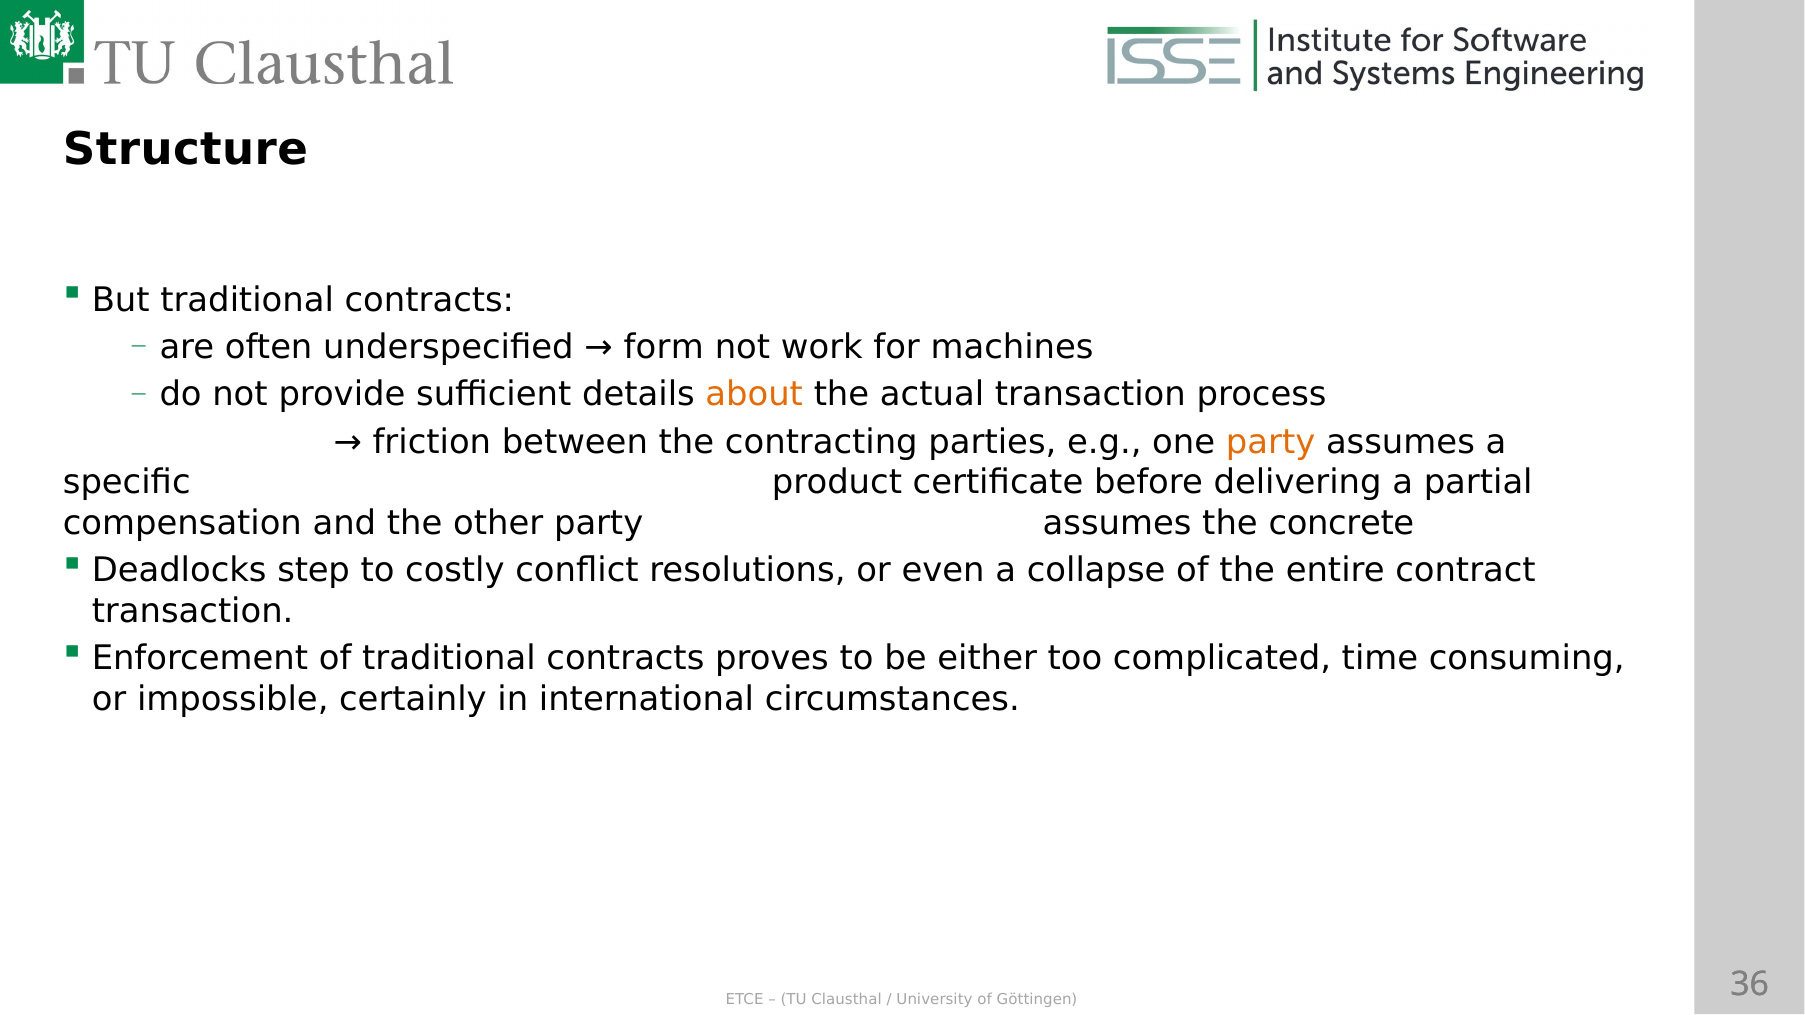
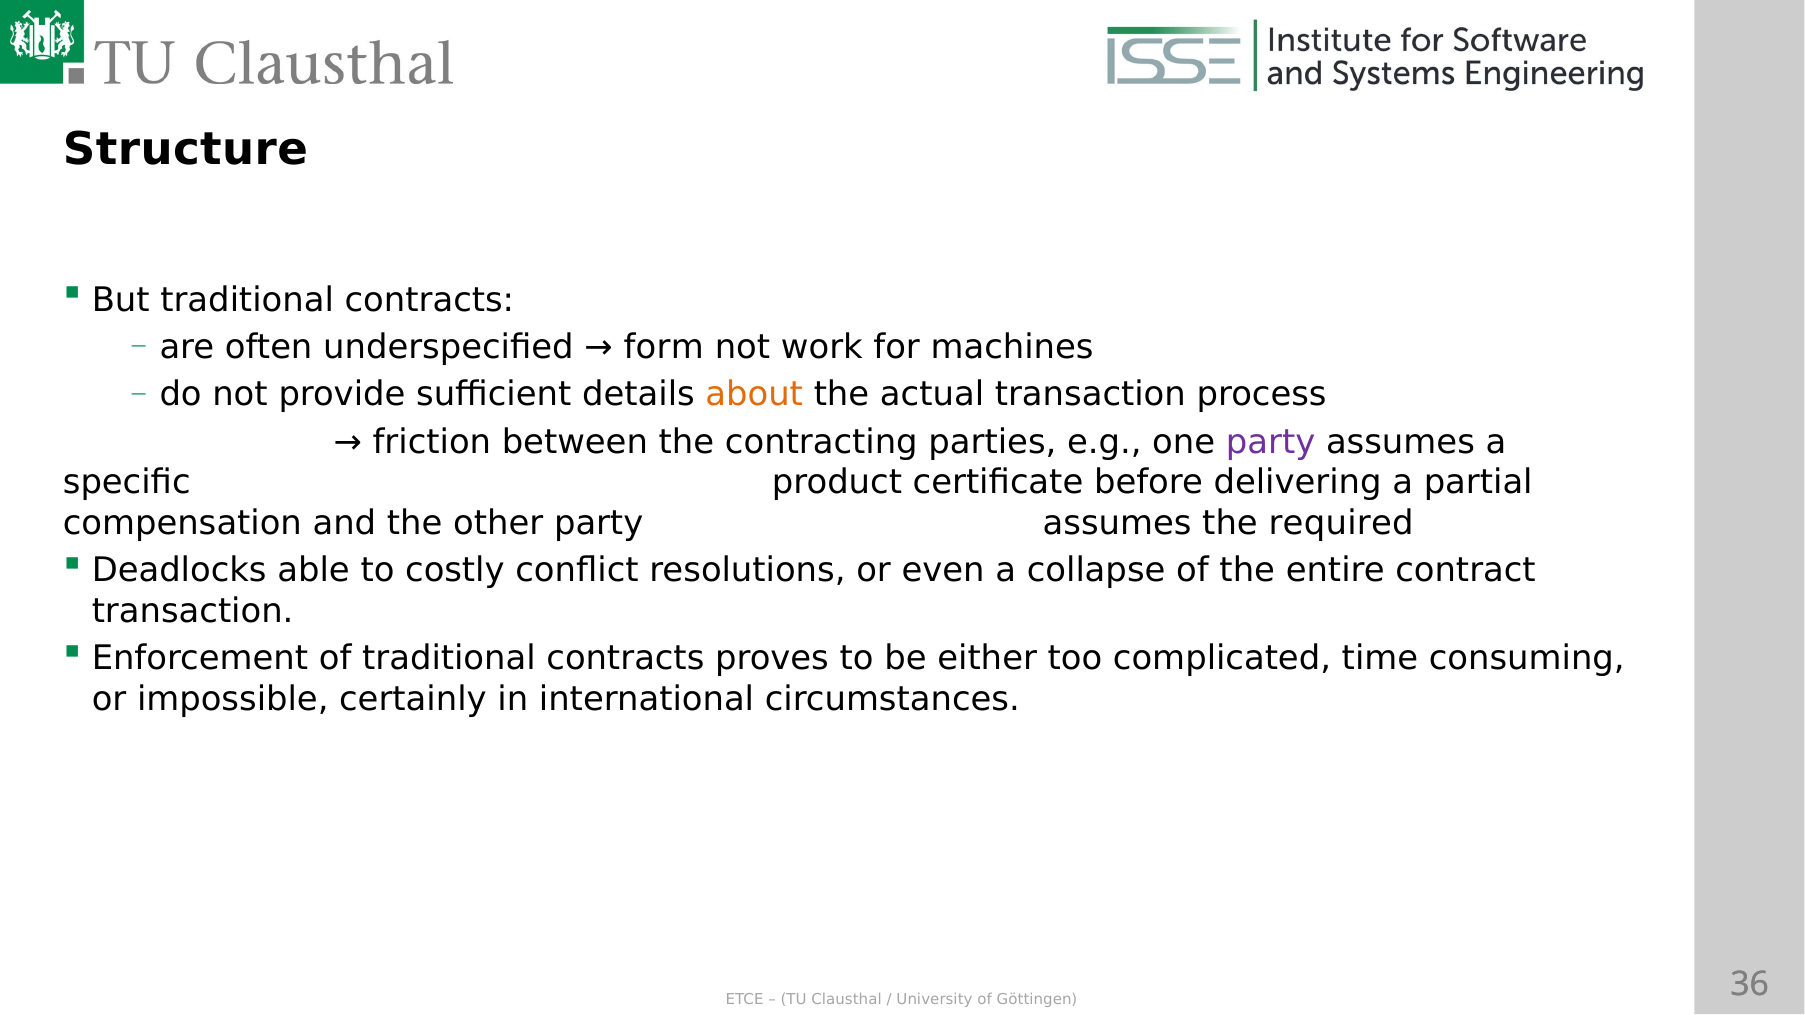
party at (1271, 442) colour: orange -> purple
concrete: concrete -> required
step: step -> able
